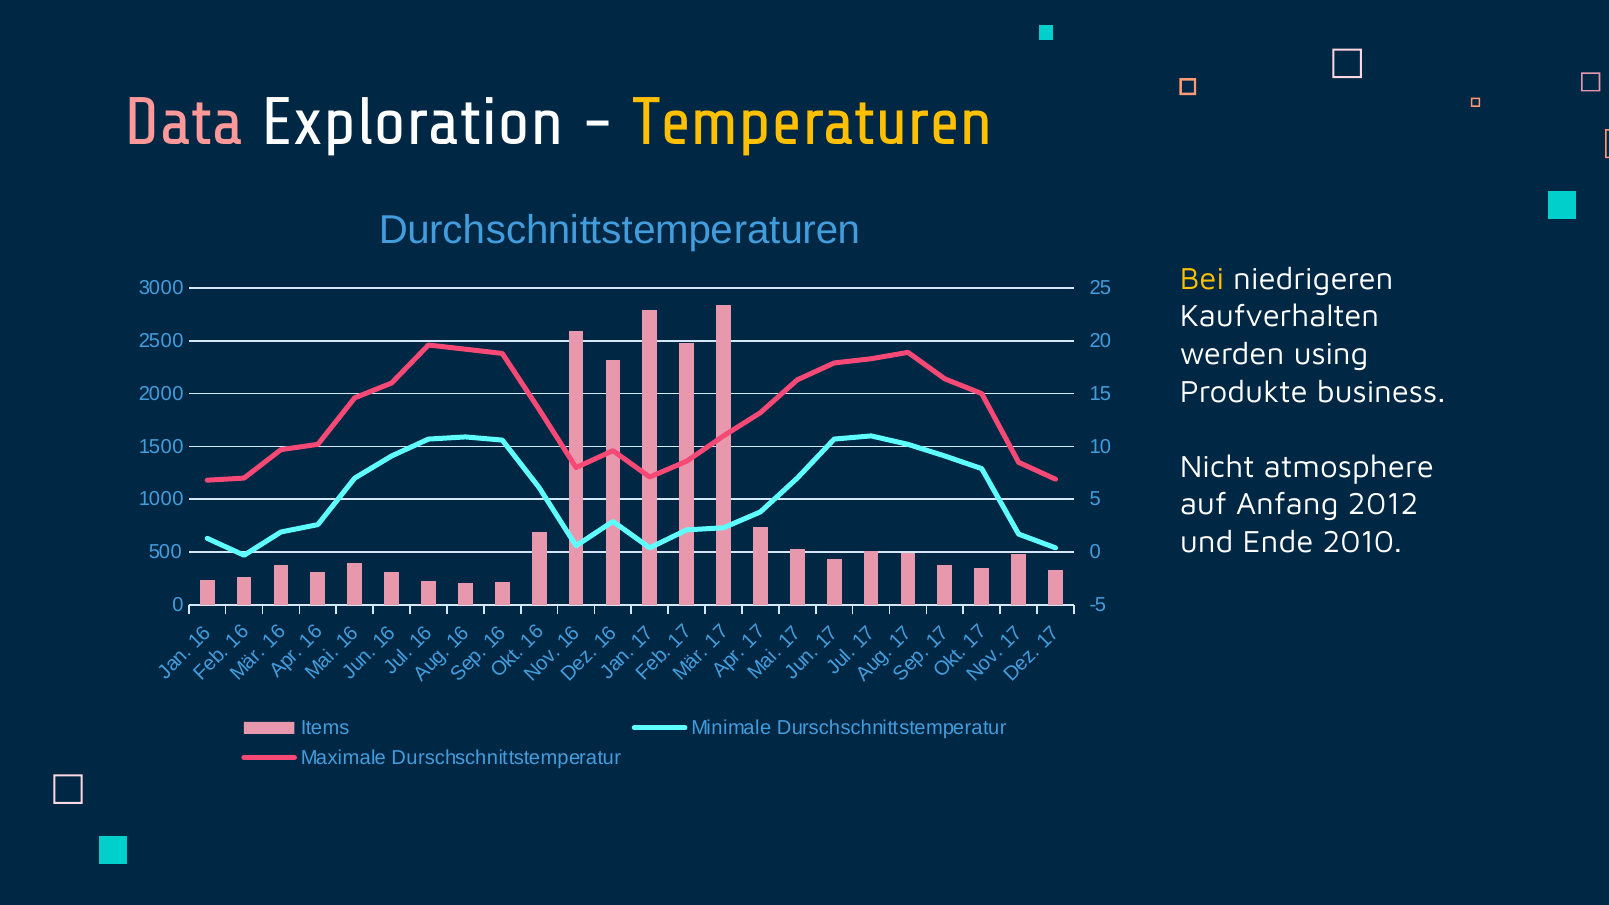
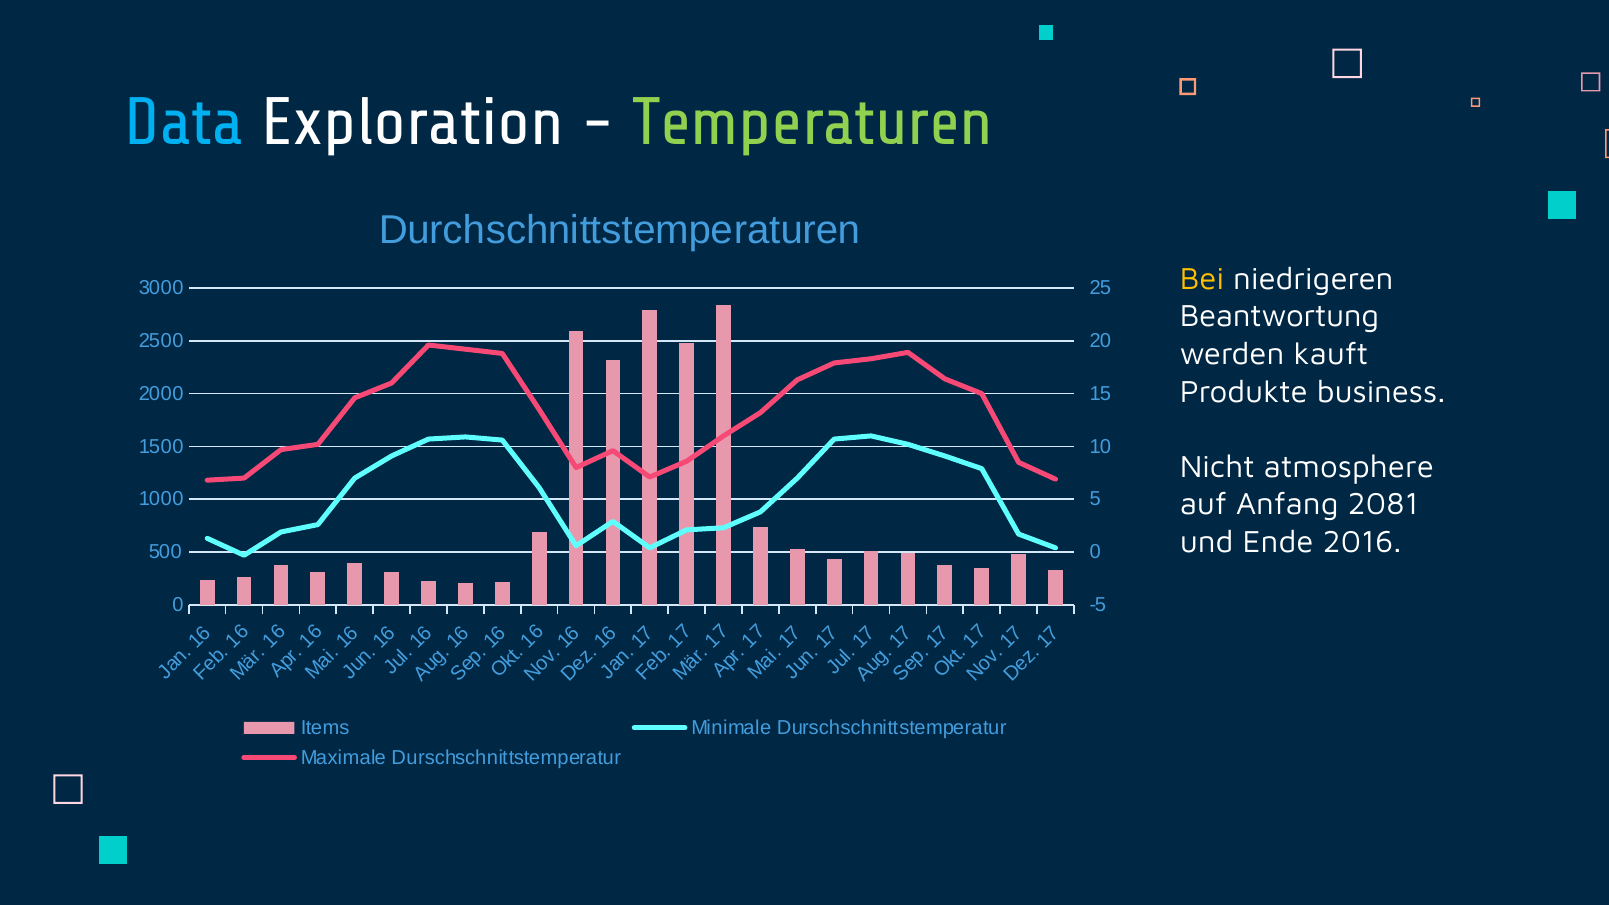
Data colour: pink -> light blue
Temperaturen colour: yellow -> light green
Kaufverhalten: Kaufverhalten -> Beantwortung
using: using -> kauft
2012: 2012 -> 2081
2010: 2010 -> 2016
